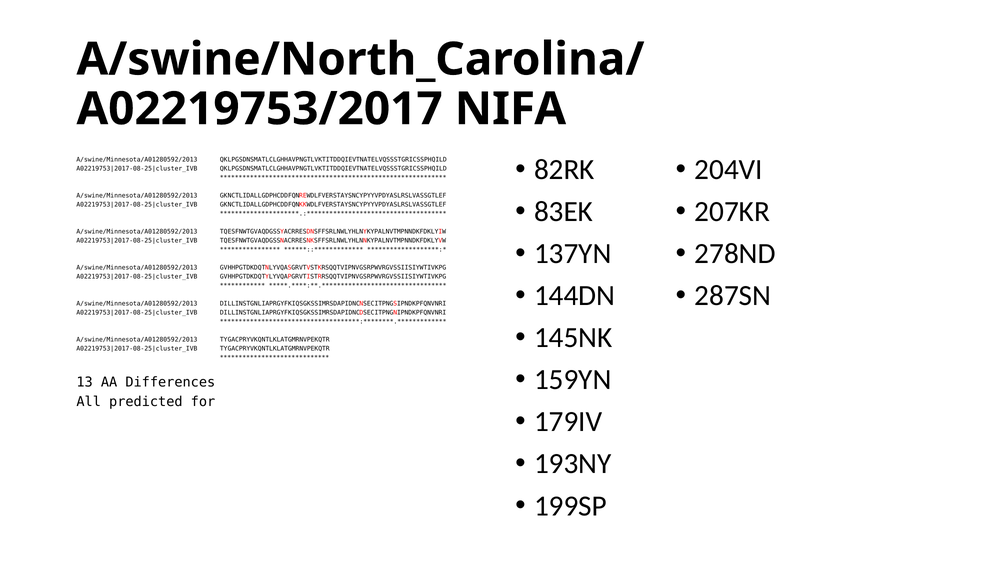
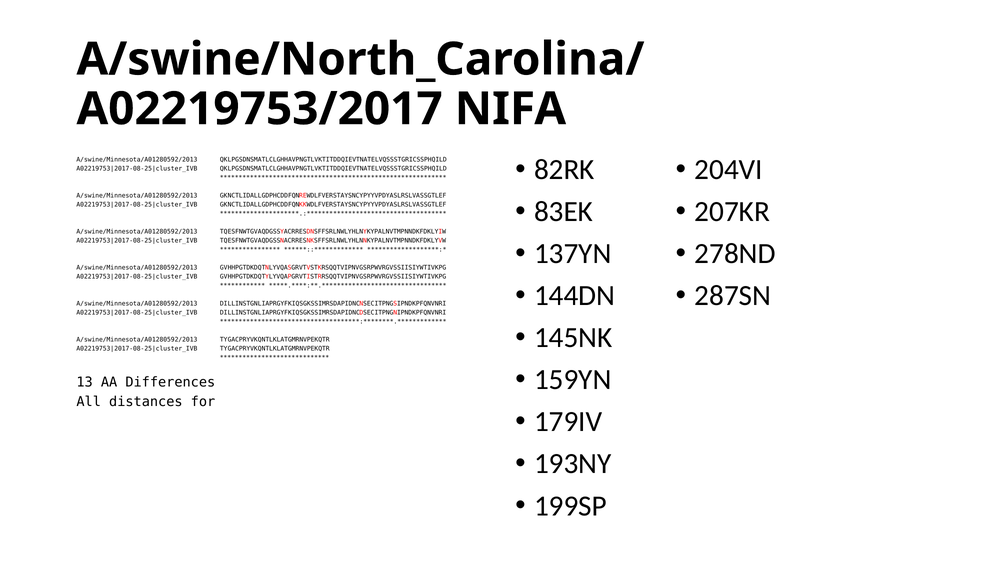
predicted: predicted -> distances
